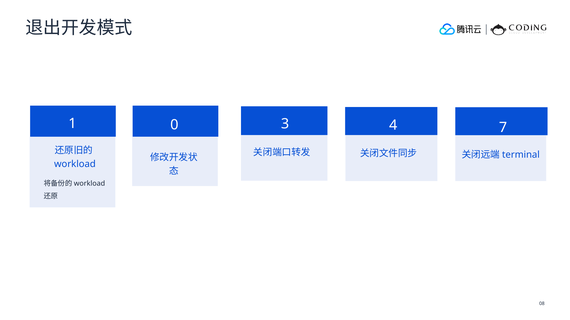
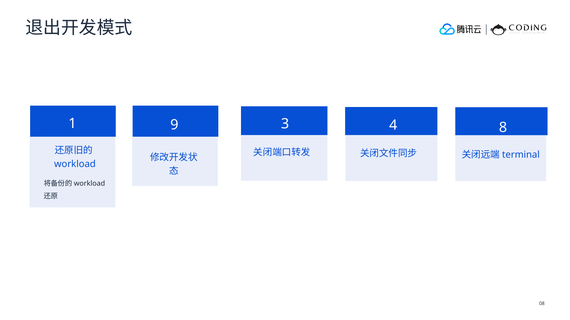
0: 0 -> 9
7: 7 -> 8
